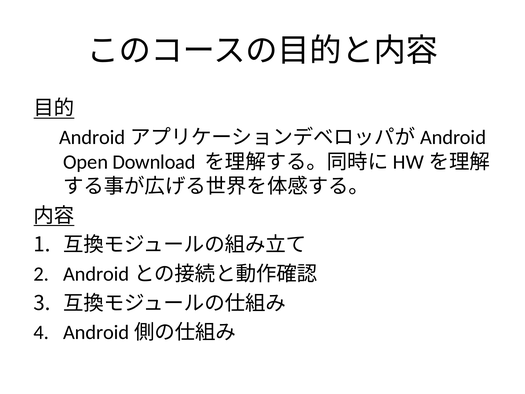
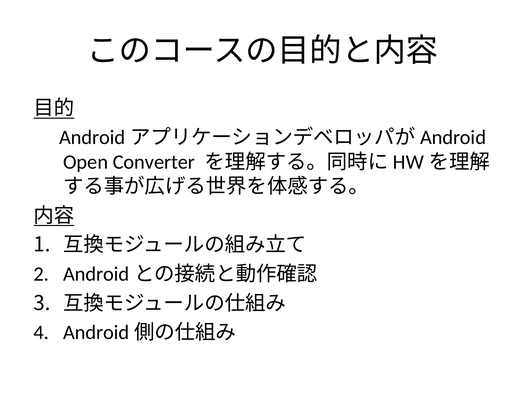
Download: Download -> Converter
